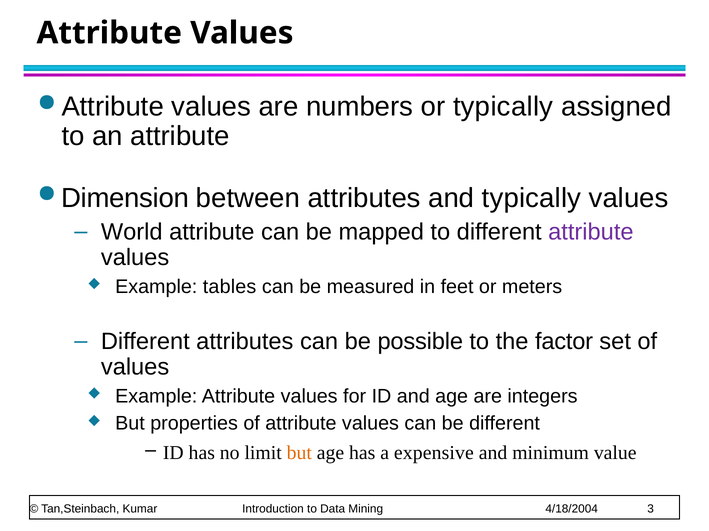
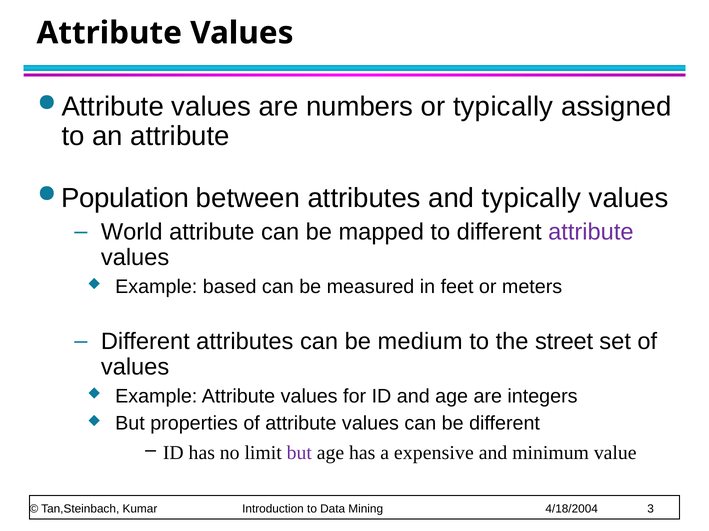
Dimension: Dimension -> Population
tables: tables -> based
possible: possible -> medium
factor: factor -> street
but at (299, 453) colour: orange -> purple
